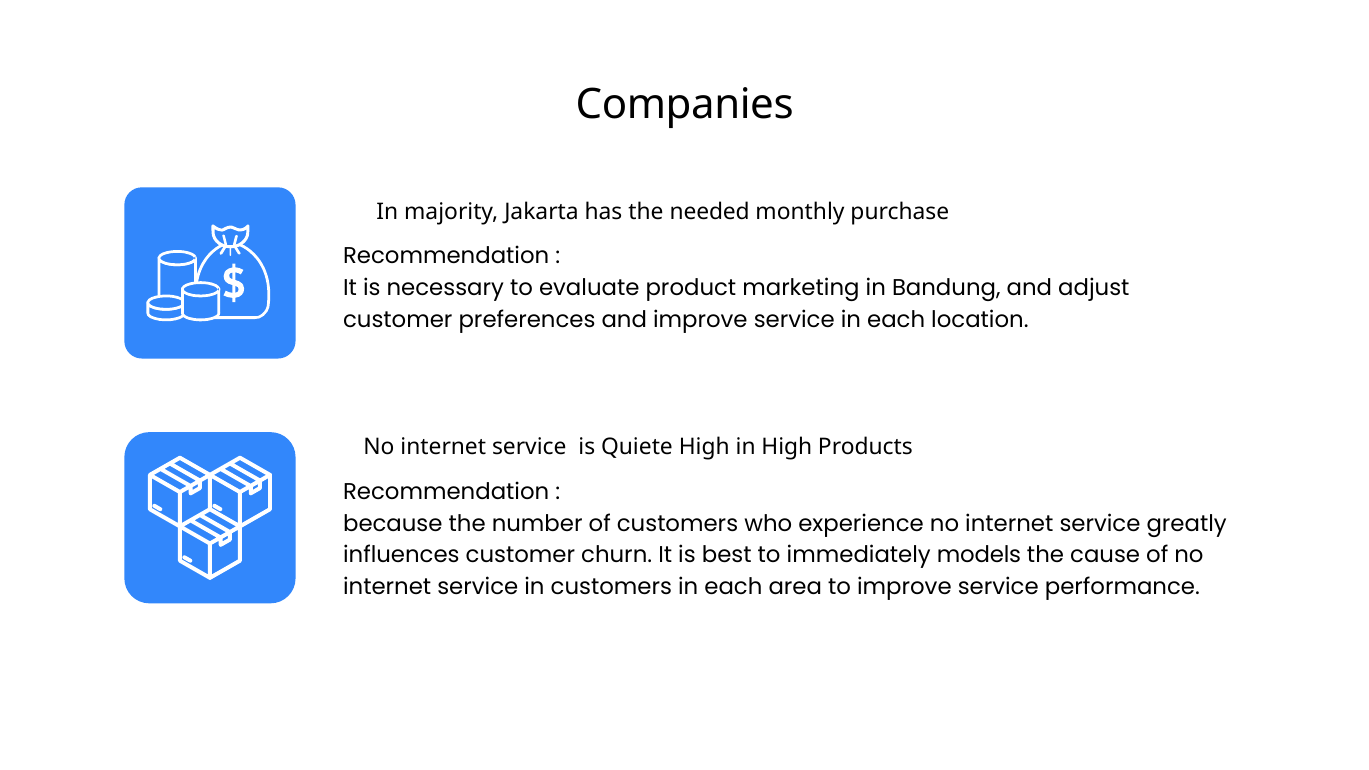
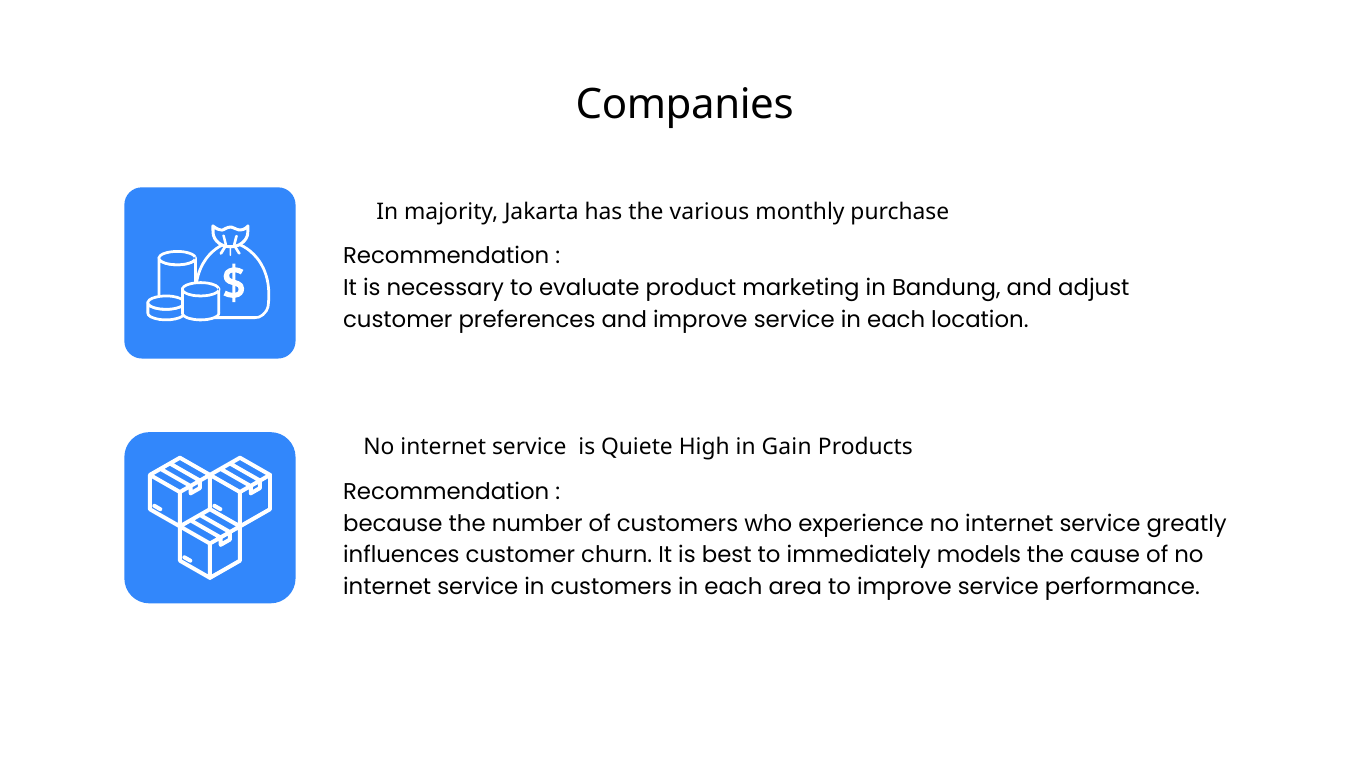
needed: needed -> various
in High: High -> Gain
